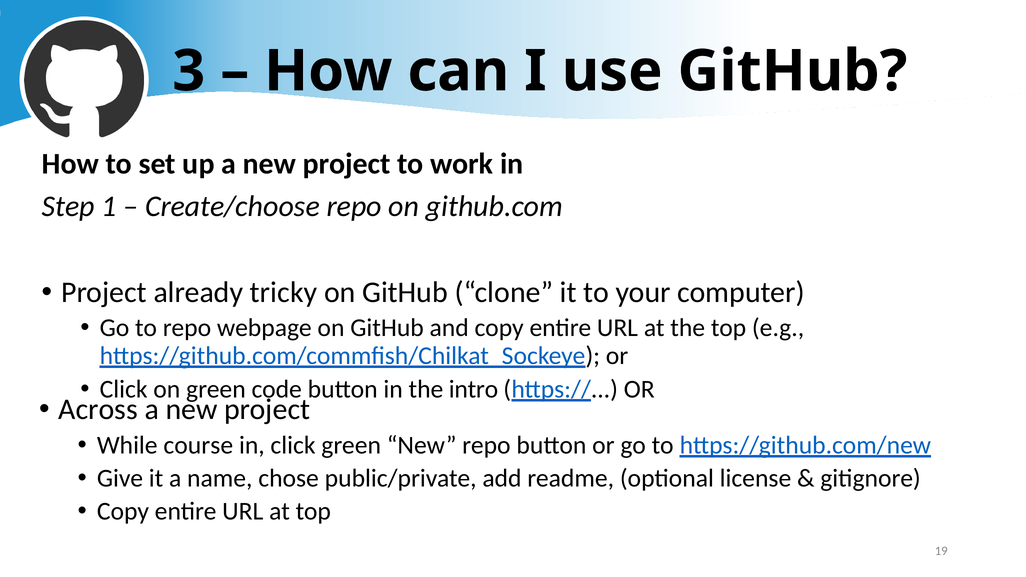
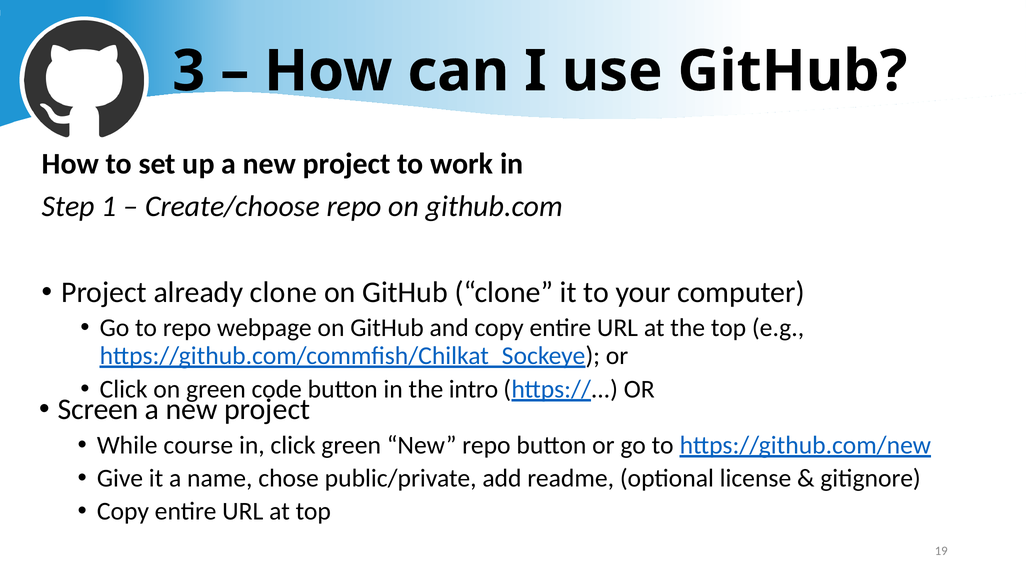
already tricky: tricky -> clone
Across: Across -> Screen
